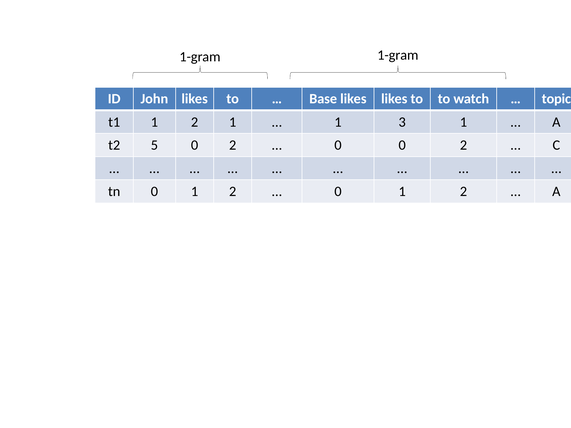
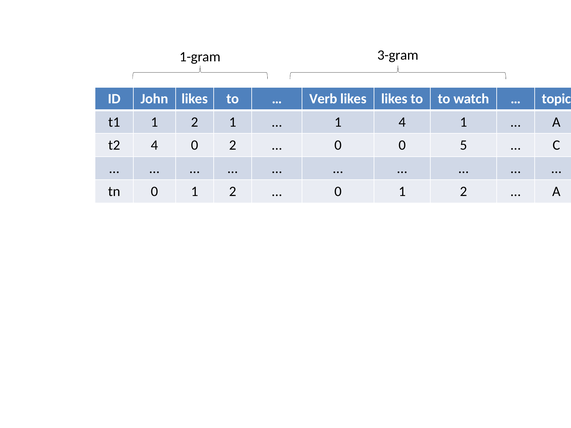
1-gram 1-gram: 1-gram -> 3-gram
Base: Base -> Verb
1 3: 3 -> 4
t2 5: 5 -> 4
0 0 2: 2 -> 5
